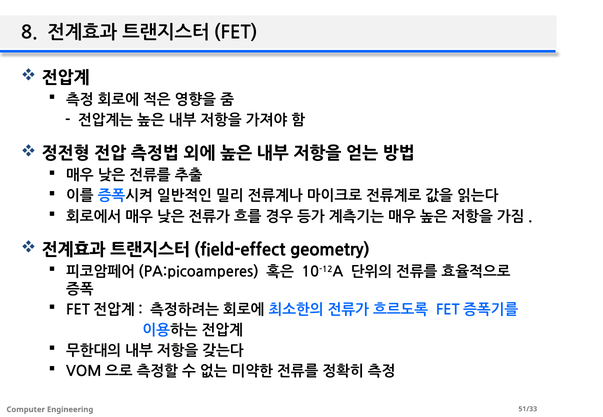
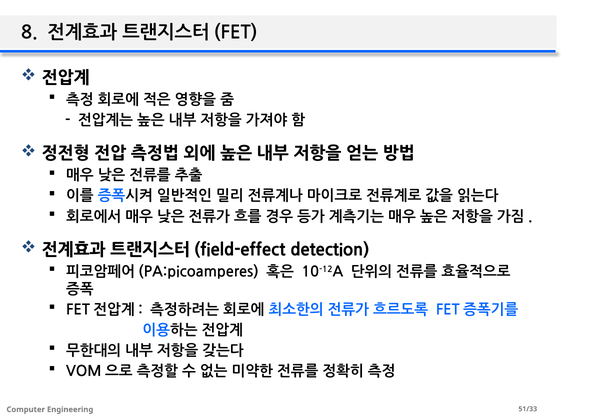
geometry: geometry -> detection
